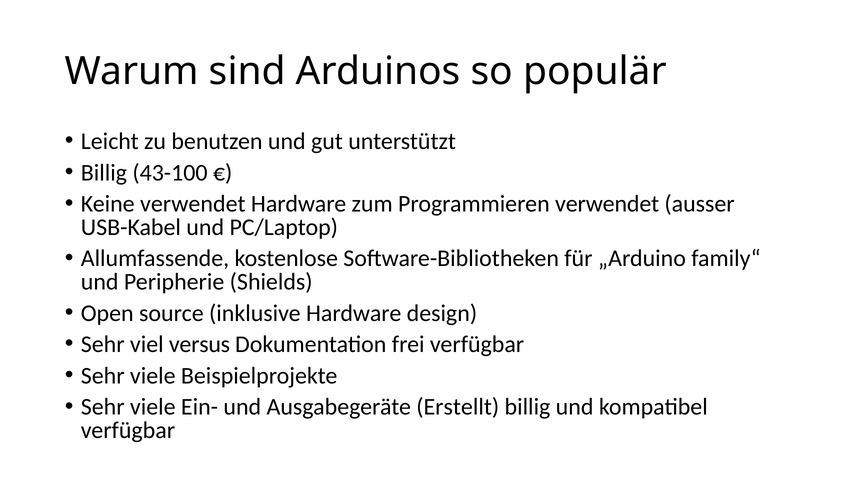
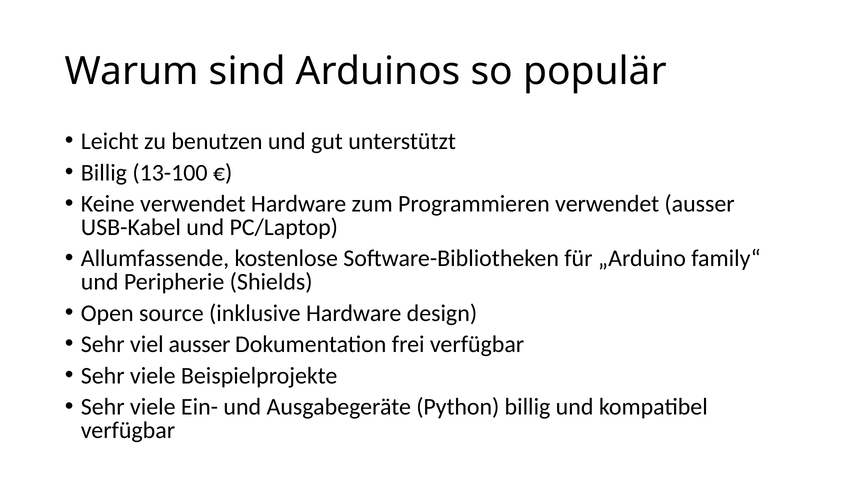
43-100: 43-100 -> 13-100
viel versus: versus -> ausser
Erstellt: Erstellt -> Python
